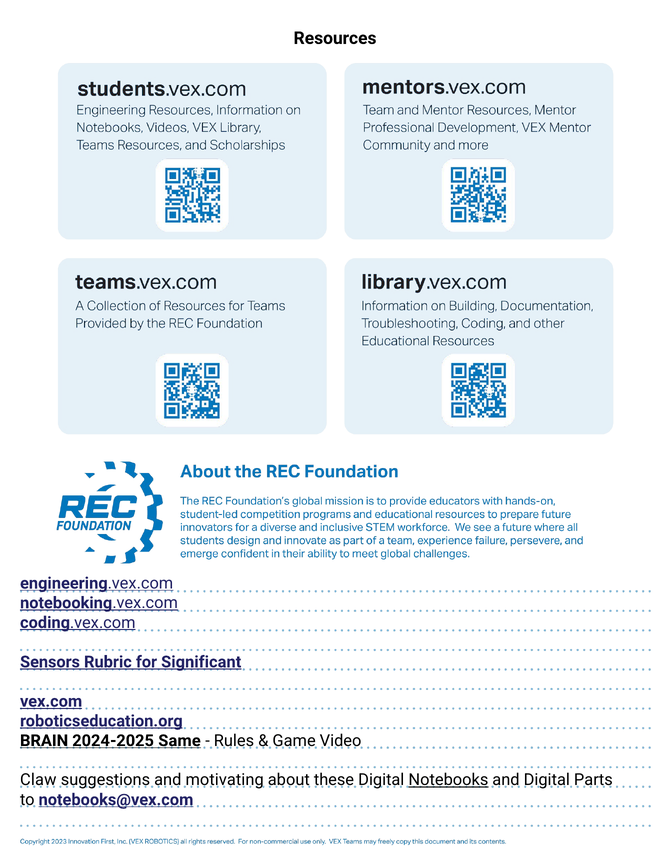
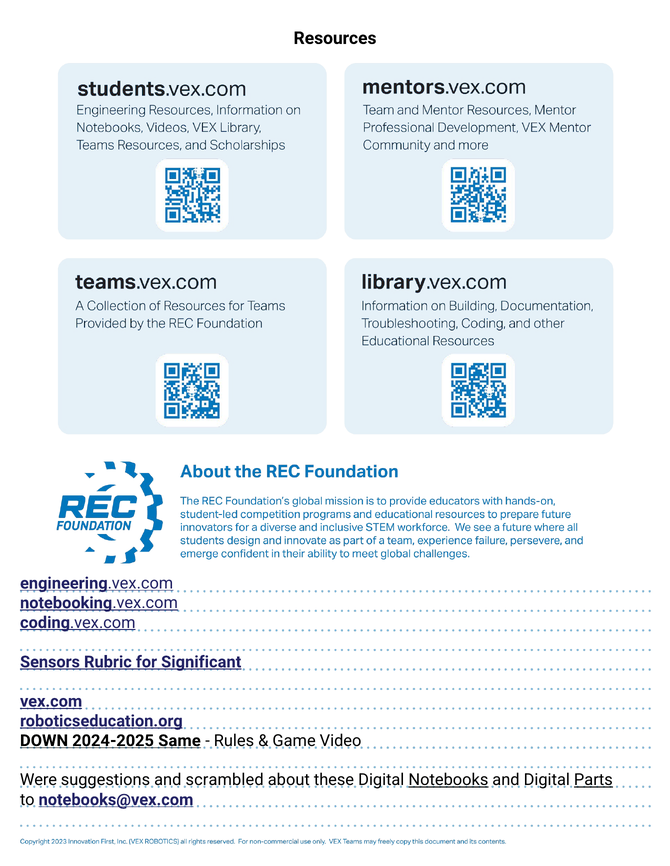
BRAIN: BRAIN -> DOWN
Claw: Claw -> Were
motivating: motivating -> scrambled
Parts underline: none -> present
